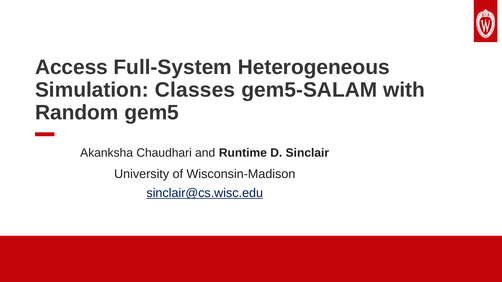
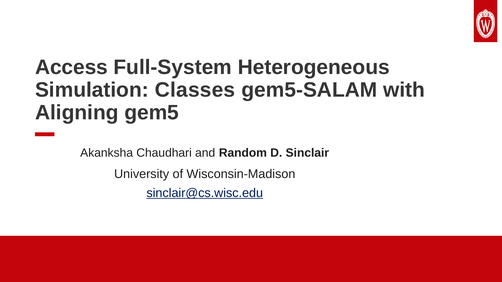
Random: Random -> Aligning
Runtime: Runtime -> Random
